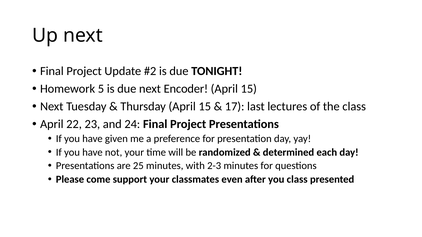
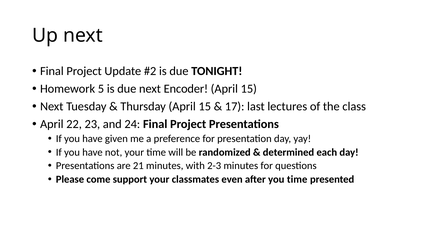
25: 25 -> 21
you class: class -> time
